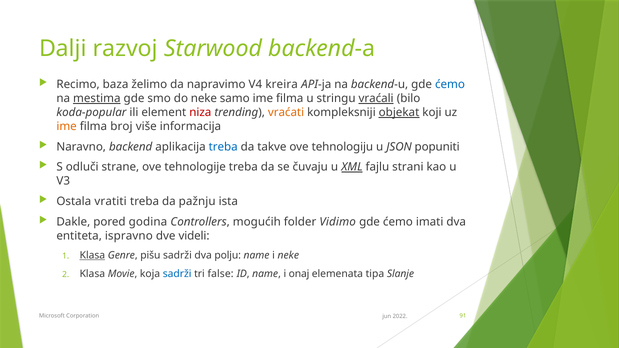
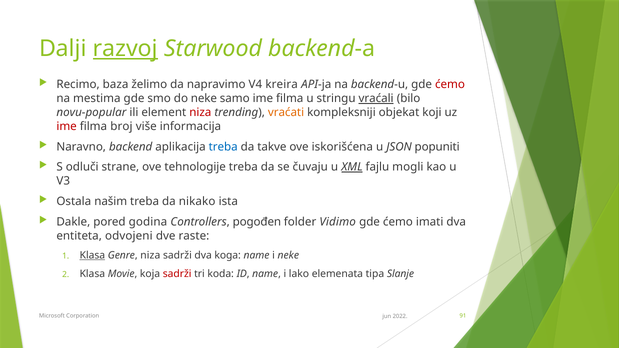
razvoj underline: none -> present
ćemo at (450, 85) colour: blue -> red
mestima underline: present -> none
koda-popular: koda-popular -> novu-popular
objekat underline: present -> none
ime at (67, 126) colour: orange -> red
tehnologiju: tehnologiju -> iskorišćena
strani: strani -> mogli
vratiti: vratiti -> našim
pažnju: pažnju -> nikako
mogućih: mogućih -> pogođen
ispravno: ispravno -> odvojeni
videli: videli -> raste
Genre pišu: pišu -> niza
polju: polju -> koga
sadrži at (177, 274) colour: blue -> red
false: false -> koda
onaj: onaj -> lako
